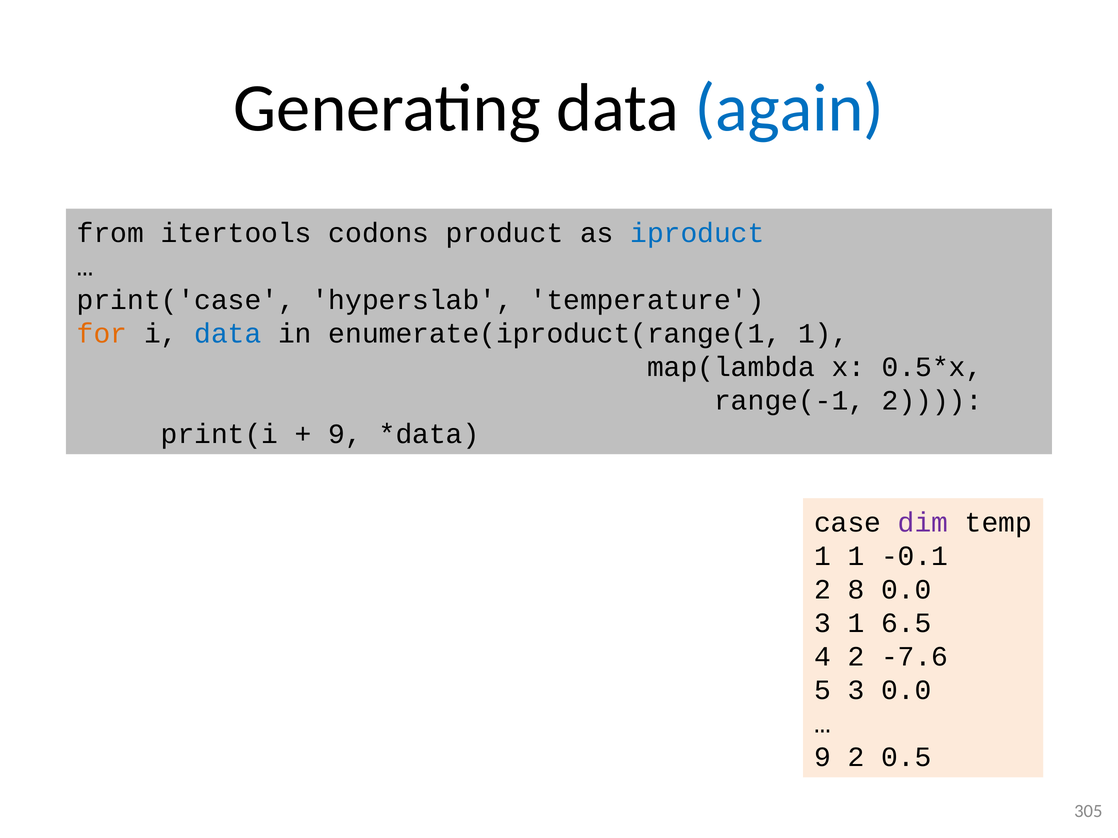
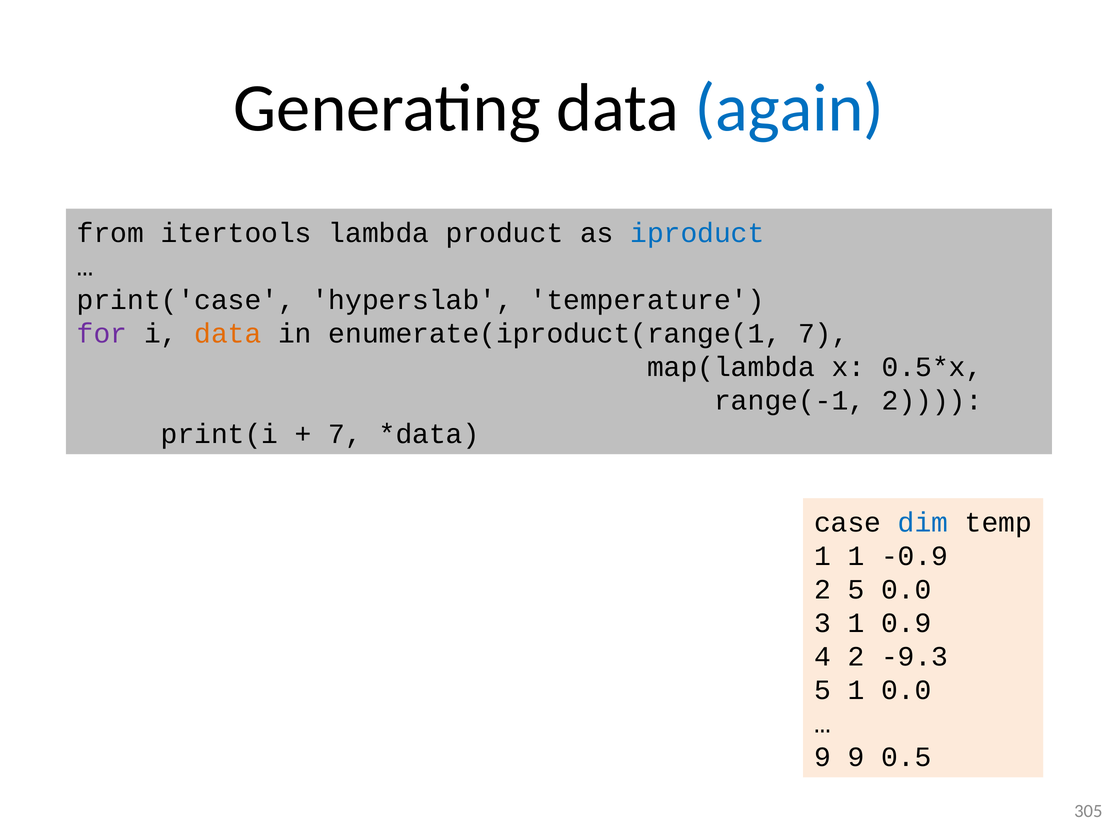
codons: codons -> lambda
for colour: orange -> purple
data at (228, 334) colour: blue -> orange
enumerate(iproduct(range(1 1: 1 -> 7
9 at (345, 434): 9 -> 7
dim colour: purple -> blue
-0.1: -0.1 -> -0.9
2 8: 8 -> 5
6.5: 6.5 -> 0.9
-7.6: -7.6 -> -9.3
5 3: 3 -> 1
9 2: 2 -> 9
